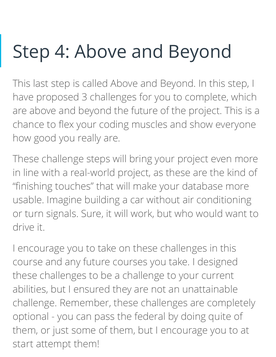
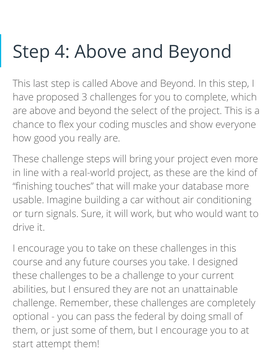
the future: future -> select
quite: quite -> small
